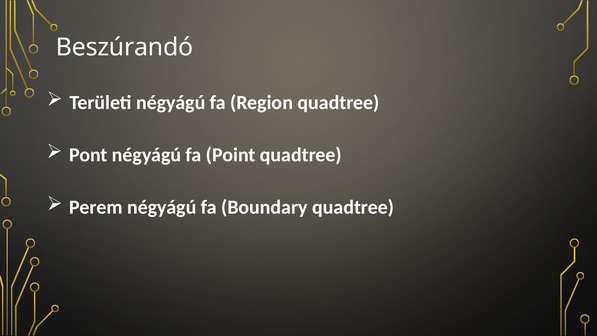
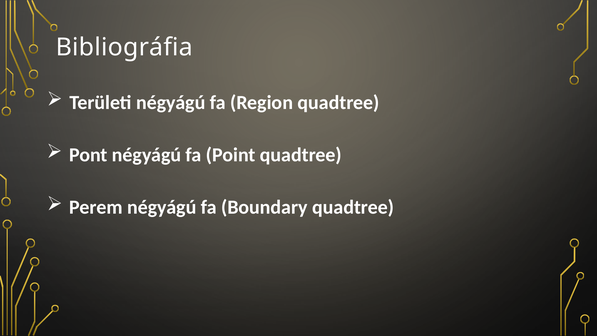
Beszúrandó: Beszúrandó -> Bibliográfia
